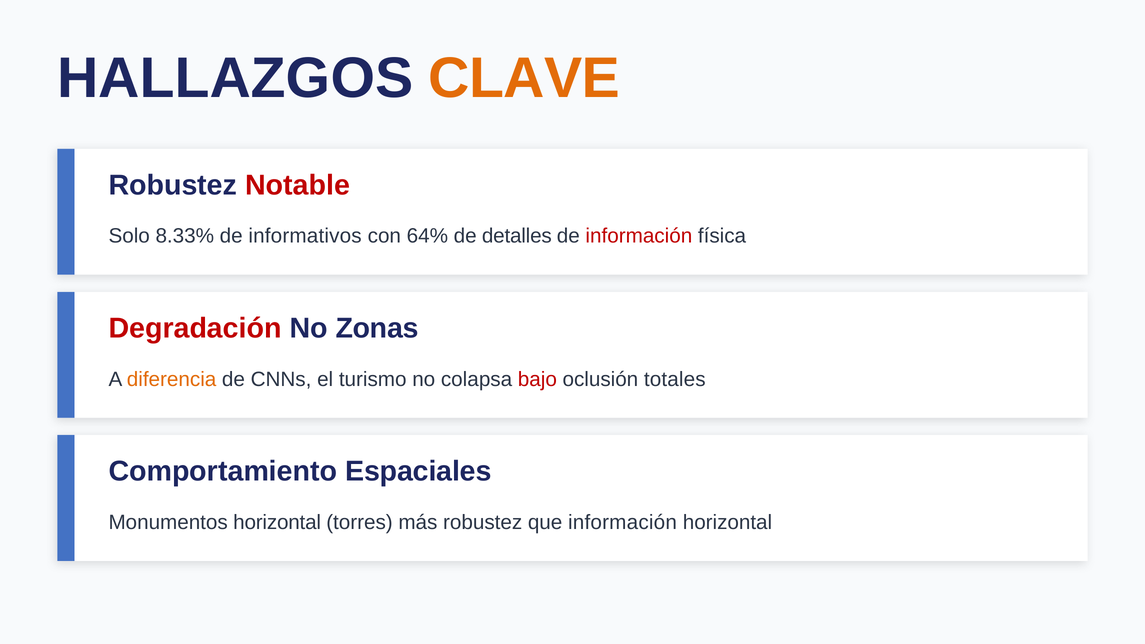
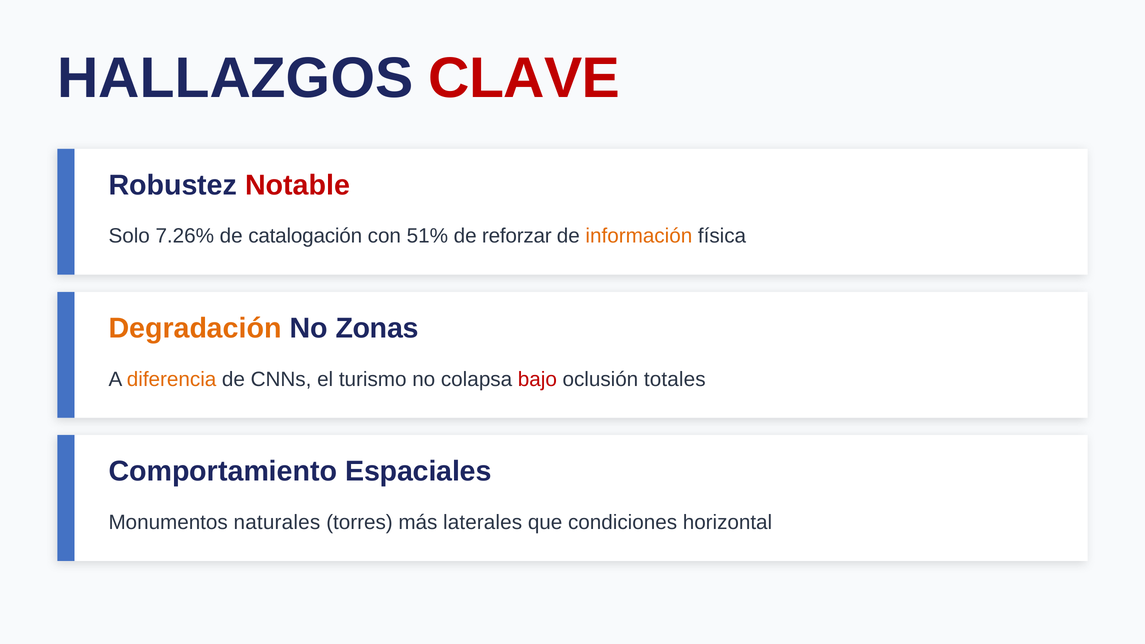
CLAVE colour: orange -> red
8.33%: 8.33% -> 7.26%
informativos: informativos -> catalogación
64%: 64% -> 51%
detalles: detalles -> reforzar
información at (639, 236) colour: red -> orange
Degradación colour: red -> orange
Monumentos horizontal: horizontal -> naturales
más robustez: robustez -> laterales
que información: información -> condiciones
